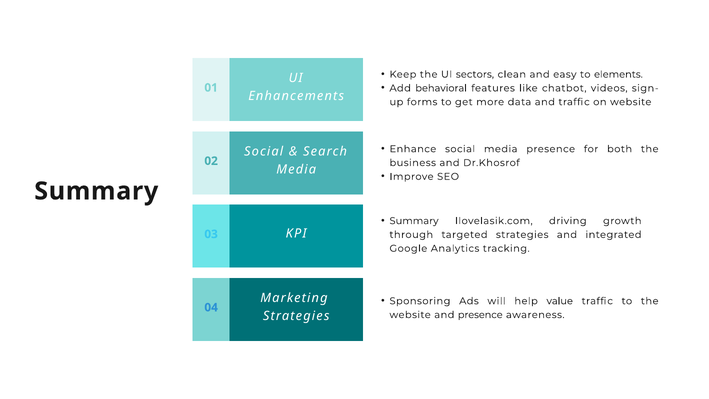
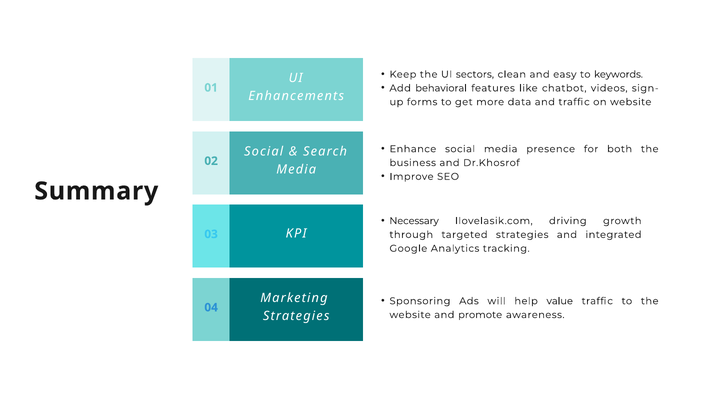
elements: elements -> keywords
Summary at (414, 221): Summary -> Necessary
and presence: presence -> promote
